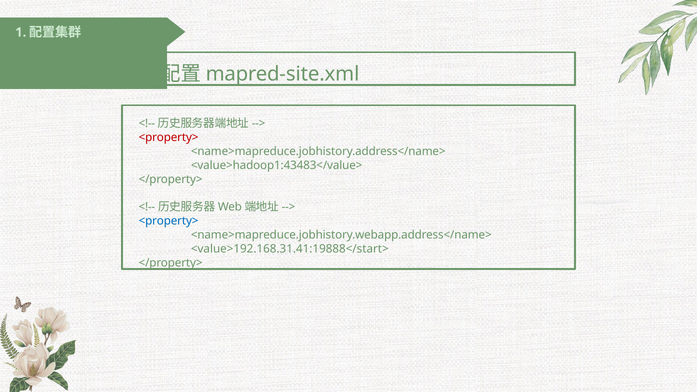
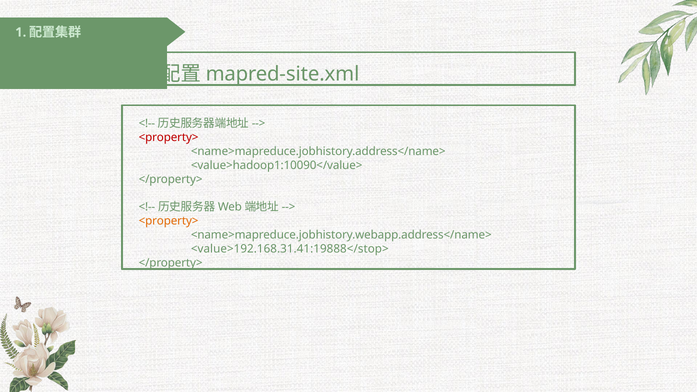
<value>hadoop1:43483</value>: <value>hadoop1:43483</value> -> <value>hadoop1:10090</value>
<property> at (169, 221) colour: blue -> orange
<value>192.168.31.41:19888</start>: <value>192.168.31.41:19888</start> -> <value>192.168.31.41:19888</stop>
